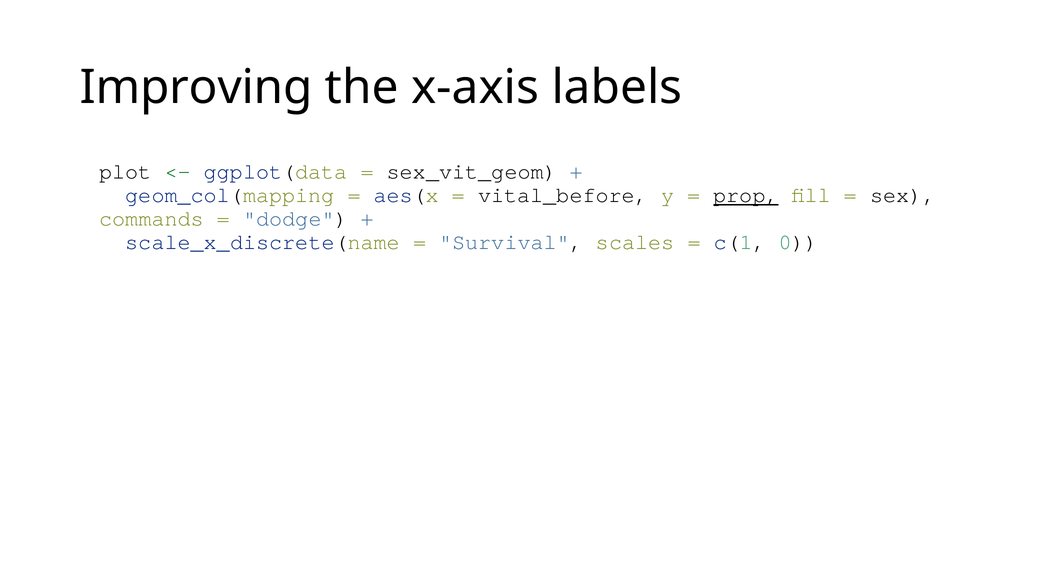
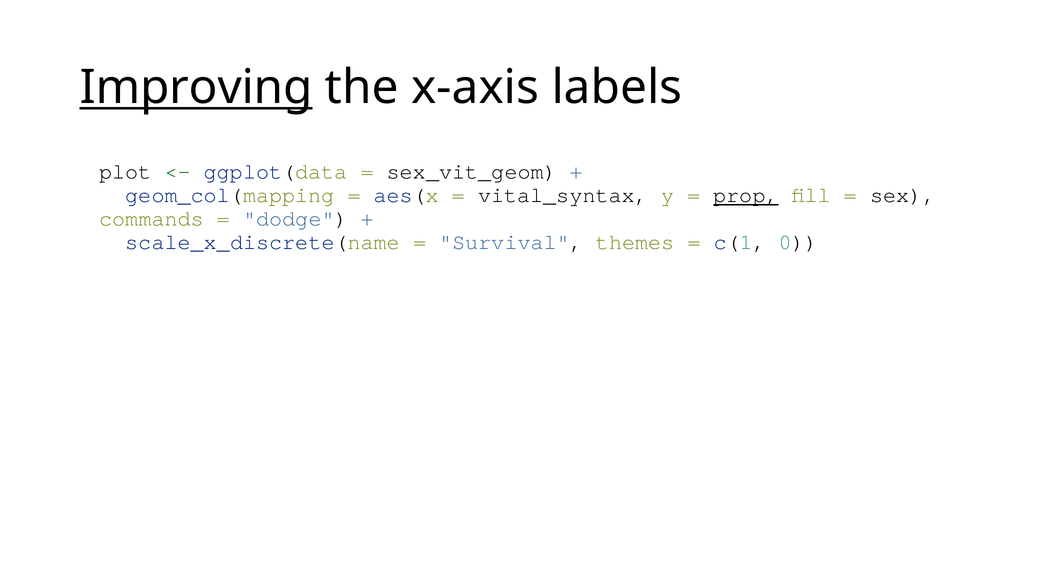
Improving underline: none -> present
vital_before: vital_before -> vital_syntax
scales: scales -> themes
